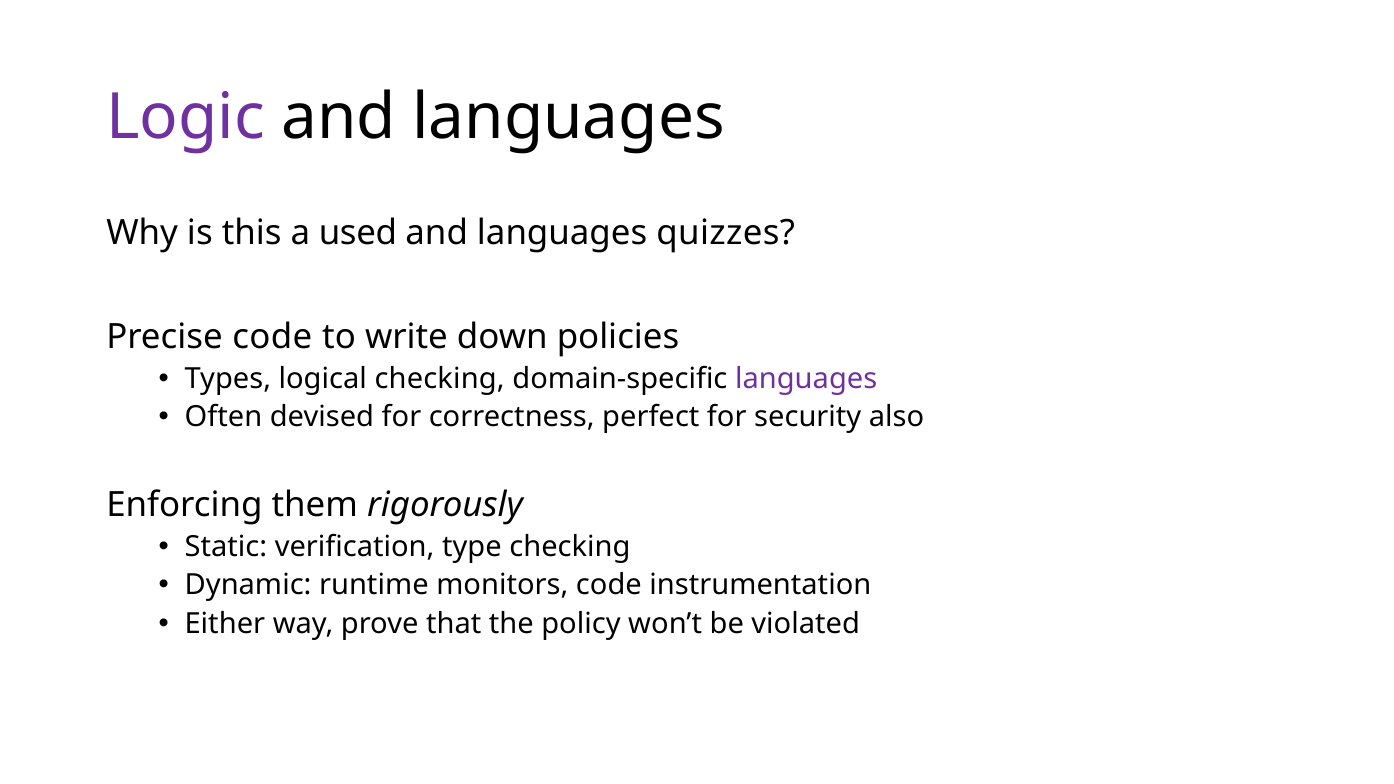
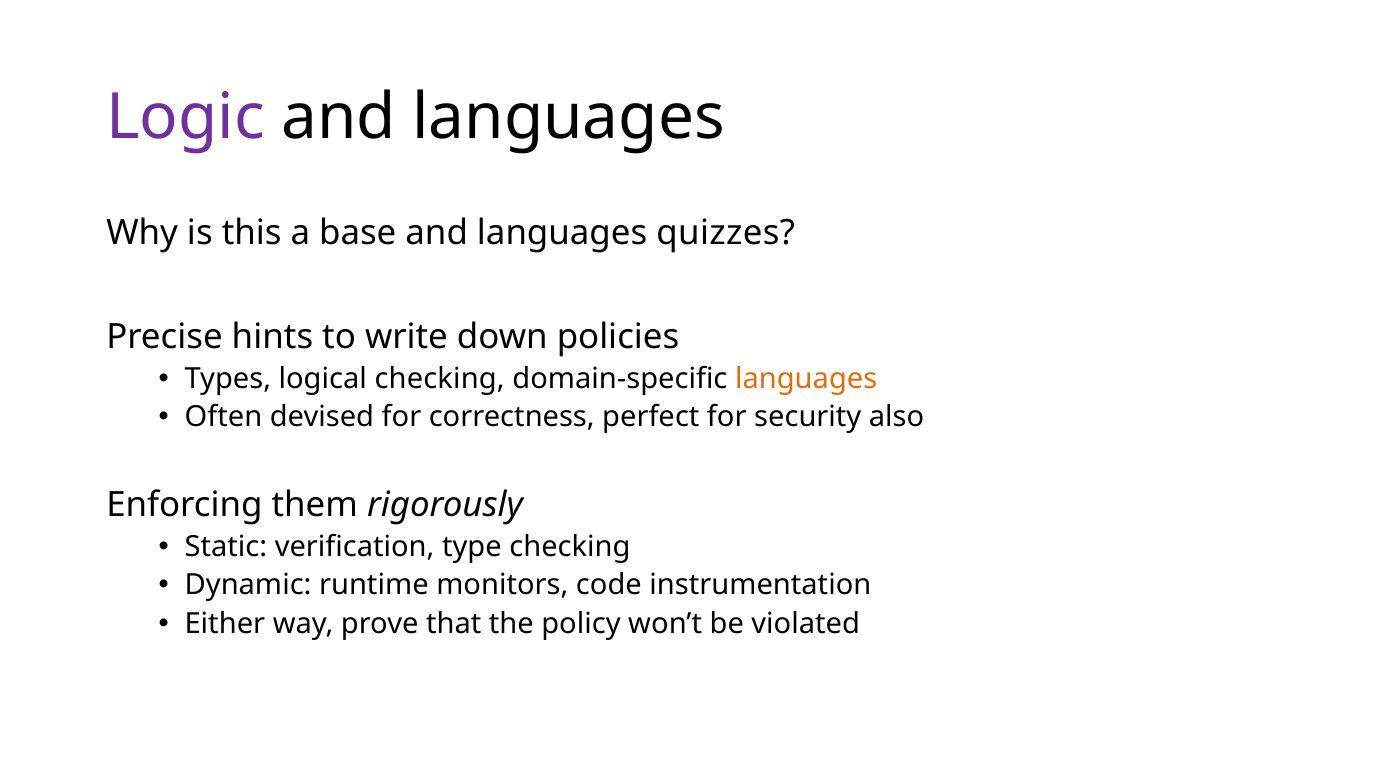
used: used -> base
Precise code: code -> hints
languages at (806, 379) colour: purple -> orange
